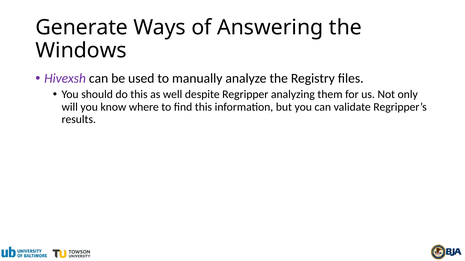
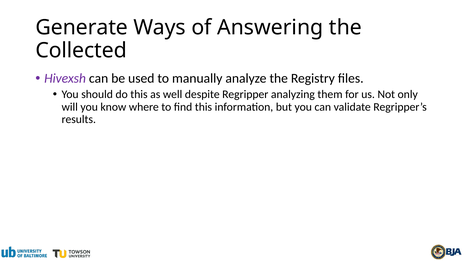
Windows: Windows -> Collected
